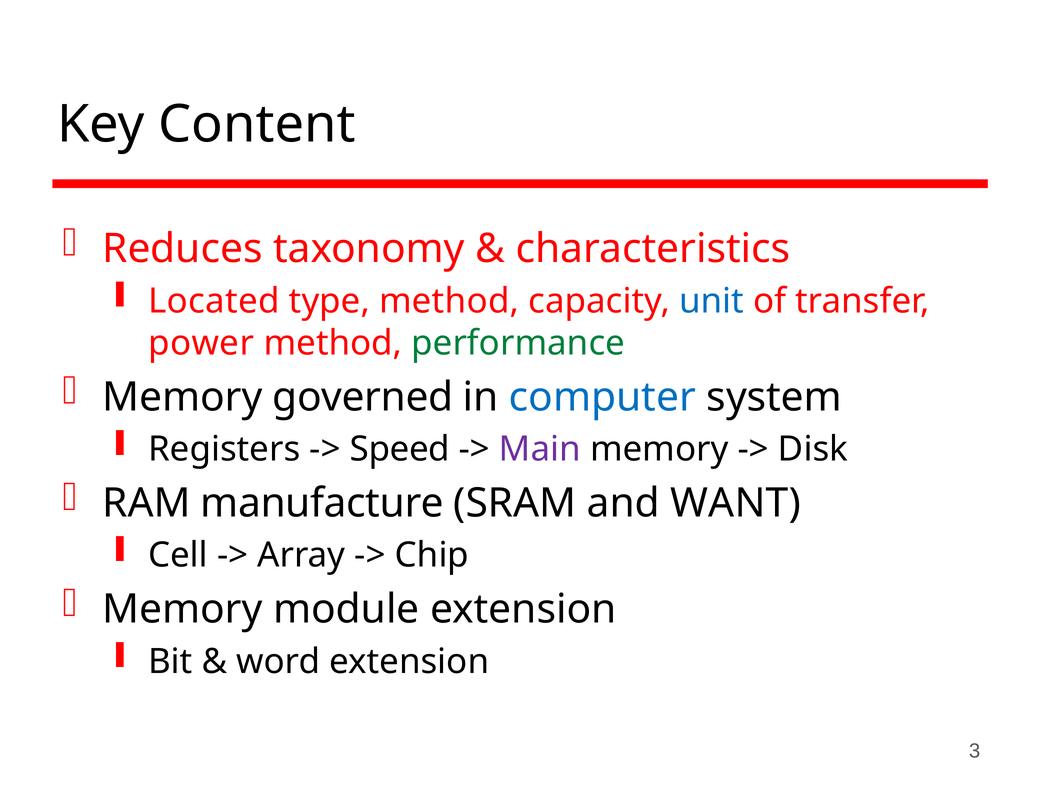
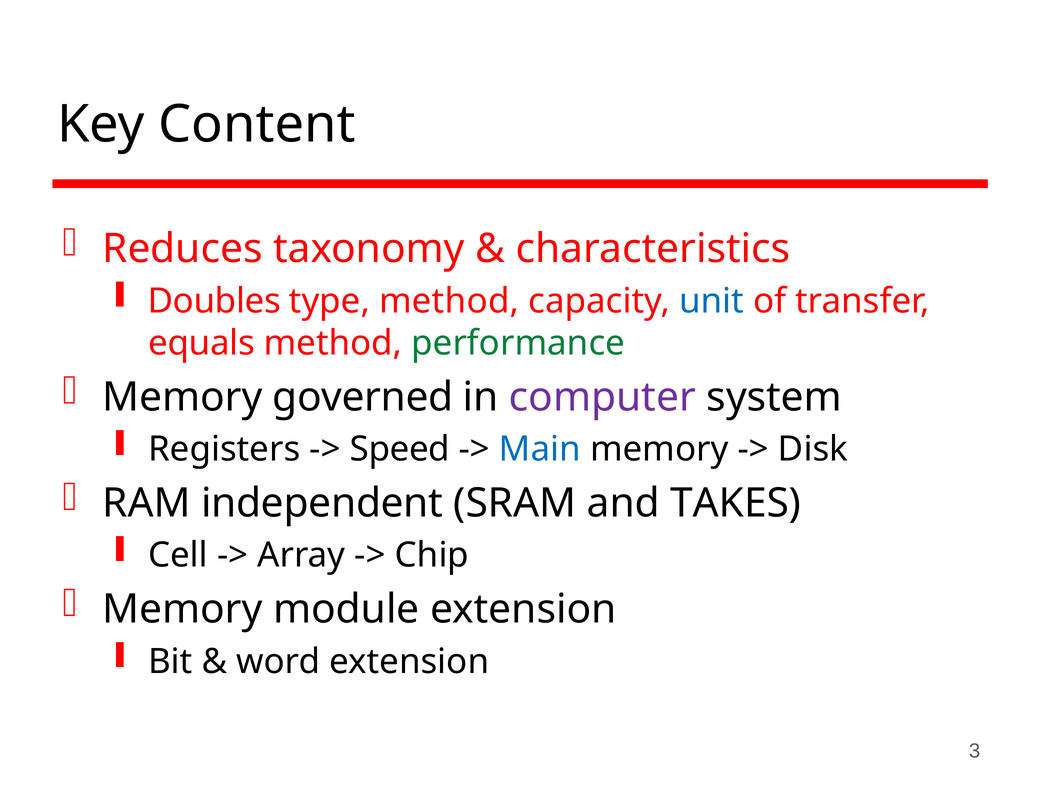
Located: Located -> Doubles
power: power -> equals
computer colour: blue -> purple
Main colour: purple -> blue
manufacture: manufacture -> independent
WANT: WANT -> TAKES
